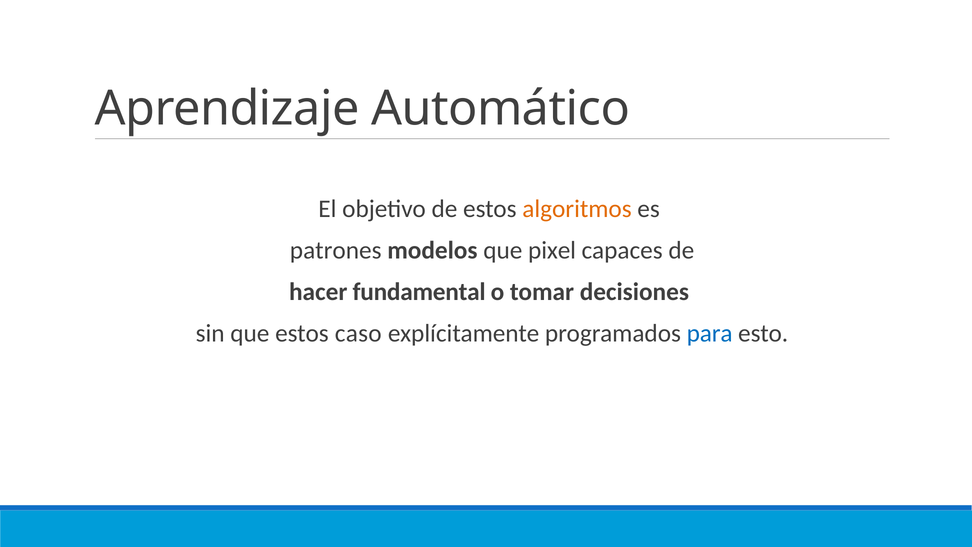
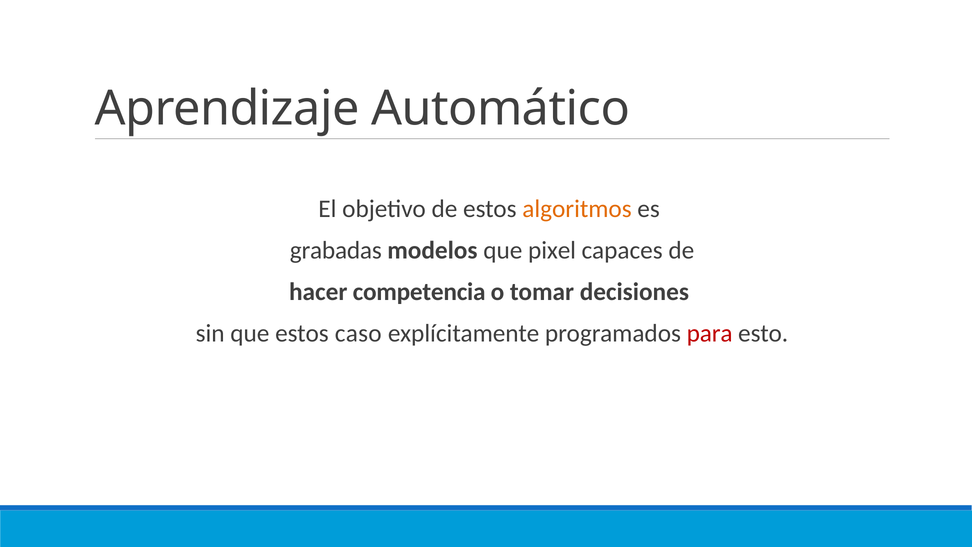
patrones: patrones -> grabadas
fundamental: fundamental -> competencia
para colour: blue -> red
